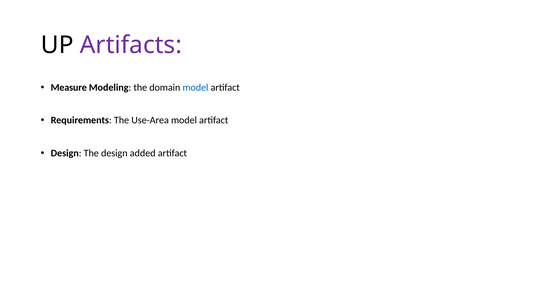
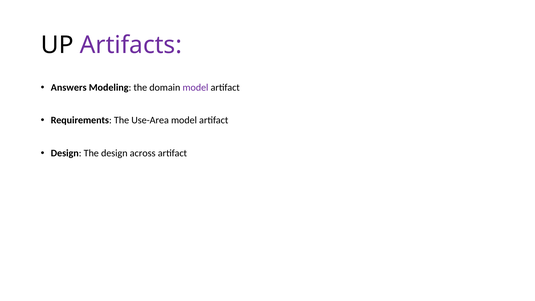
Measure: Measure -> Answers
model at (195, 87) colour: blue -> purple
added: added -> across
